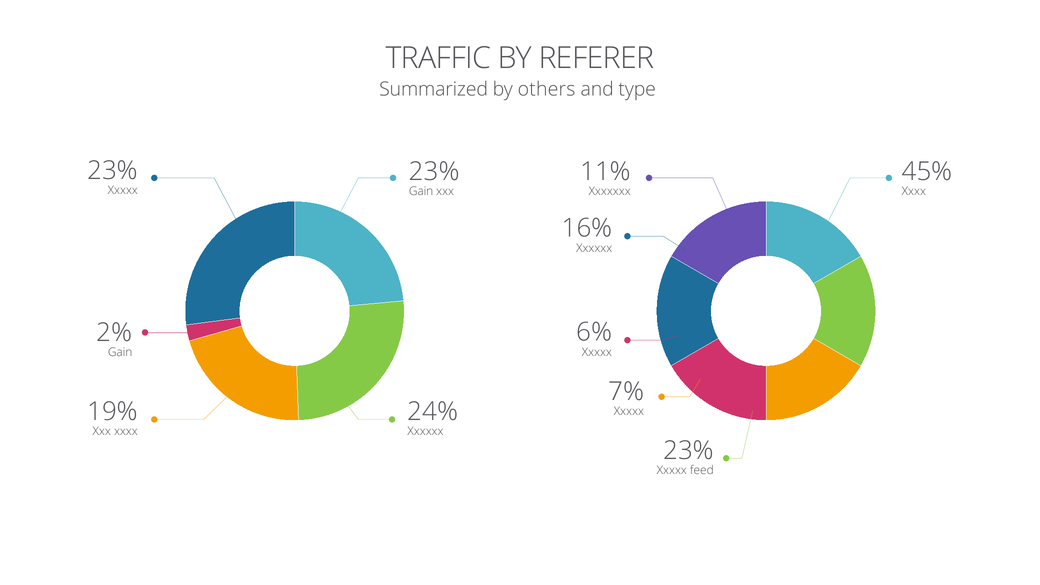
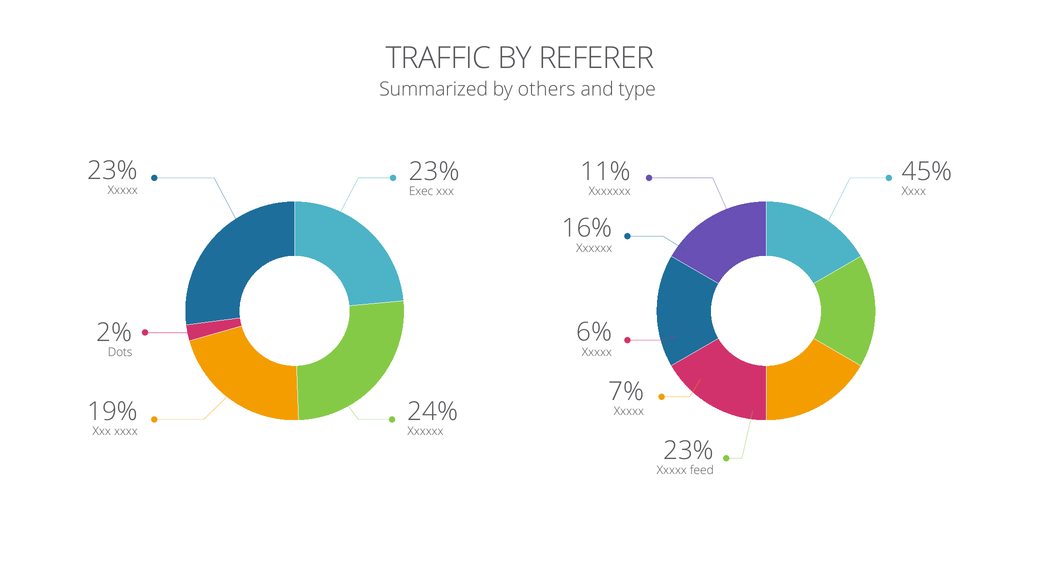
Gain at (421, 191): Gain -> Exec
Gain at (120, 352): Gain -> Dots
